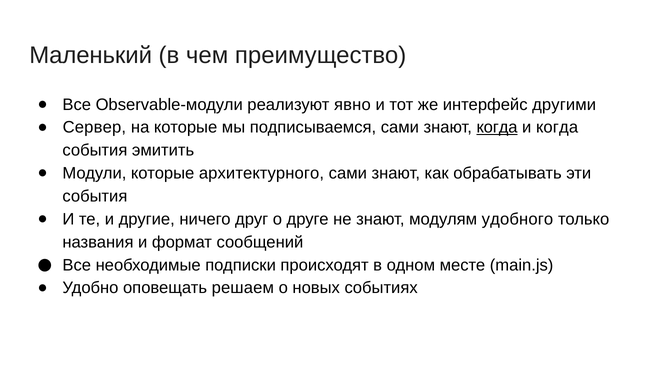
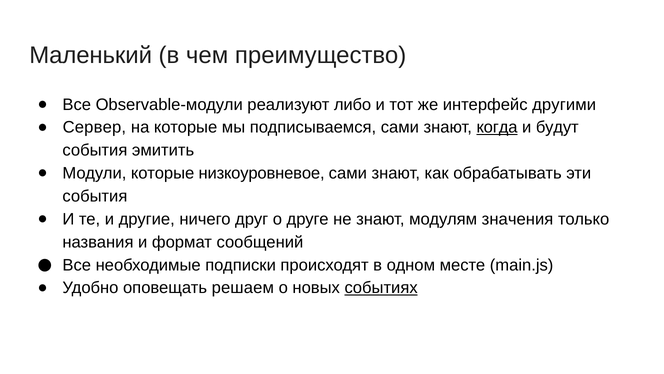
явно: явно -> либо
и когда: когда -> будут
архитектурного: архитектурного -> низкоуровневое
удобного: удобного -> значения
событиях underline: none -> present
